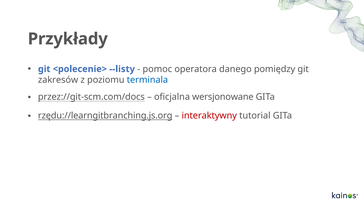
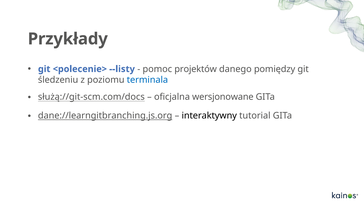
operatora: operatora -> projektów
zakresów: zakresów -> śledzeniu
przez://git-scm.com/docs: przez://git-scm.com/docs -> służą://git-scm.com/docs
rzędu://learngitbranching.js.org: rzędu://learngitbranching.js.org -> dane://learngitbranching.js.org
interaktywny colour: red -> black
